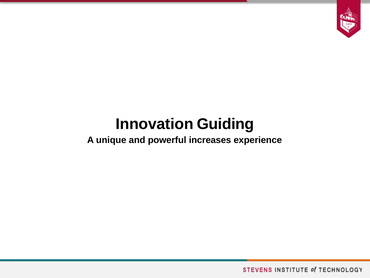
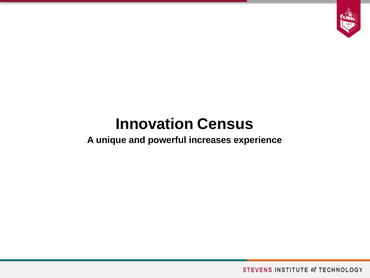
Guiding: Guiding -> Census
